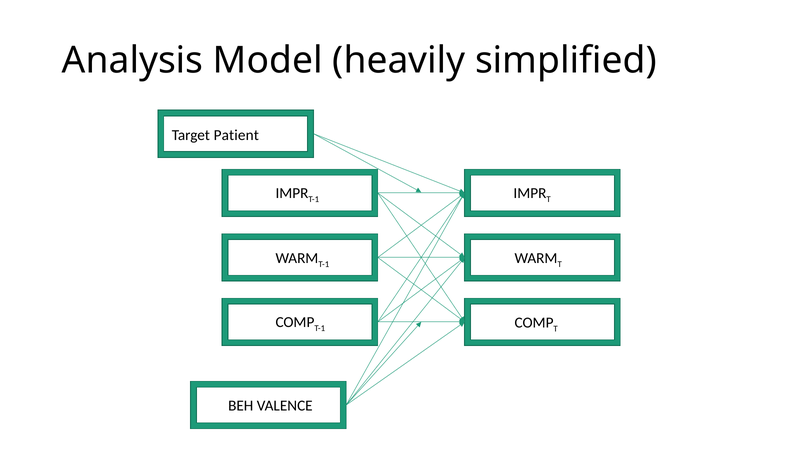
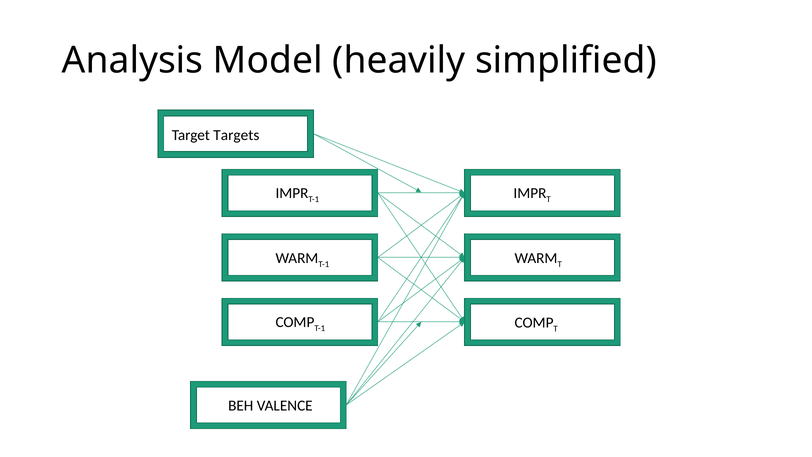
Patient: Patient -> Targets
